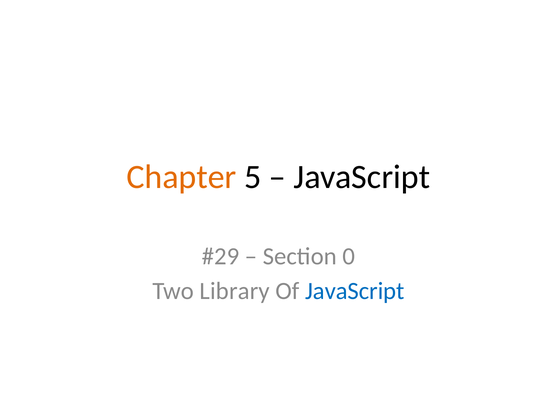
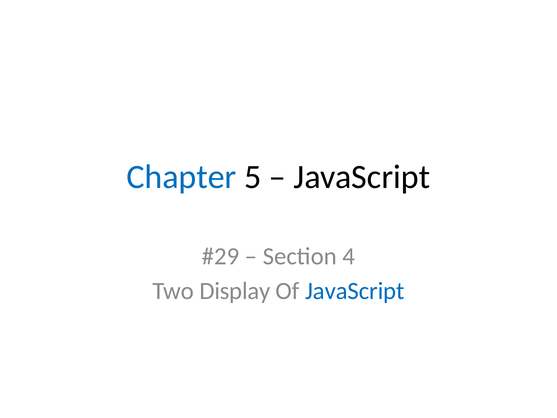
Chapter colour: orange -> blue
0: 0 -> 4
Library: Library -> Display
